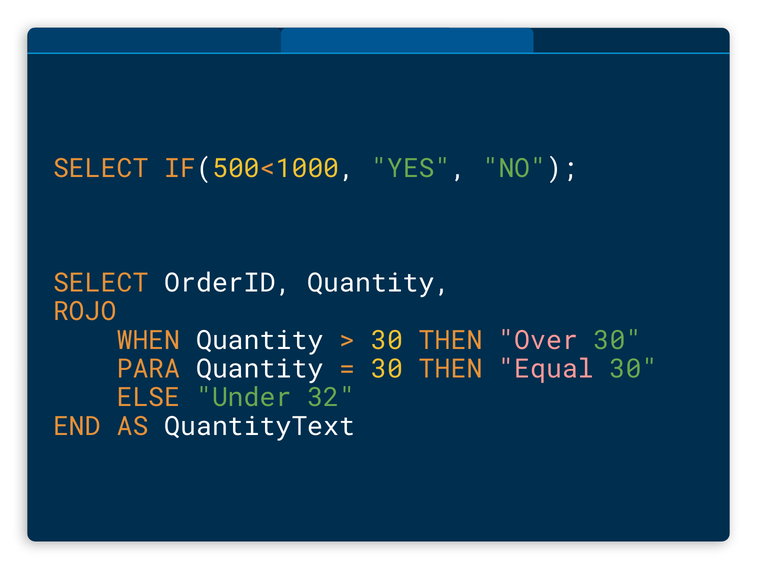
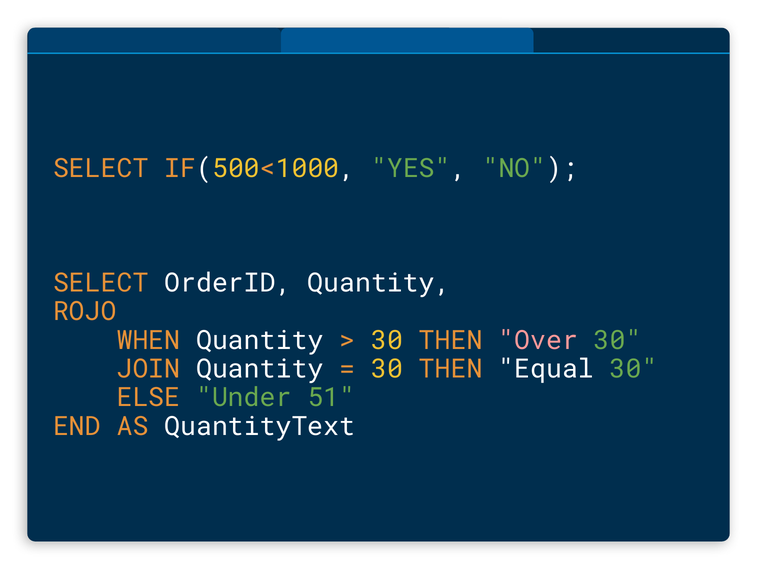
PARA: PARA -> JOIN
Equal colour: pink -> white
32: 32 -> 51
